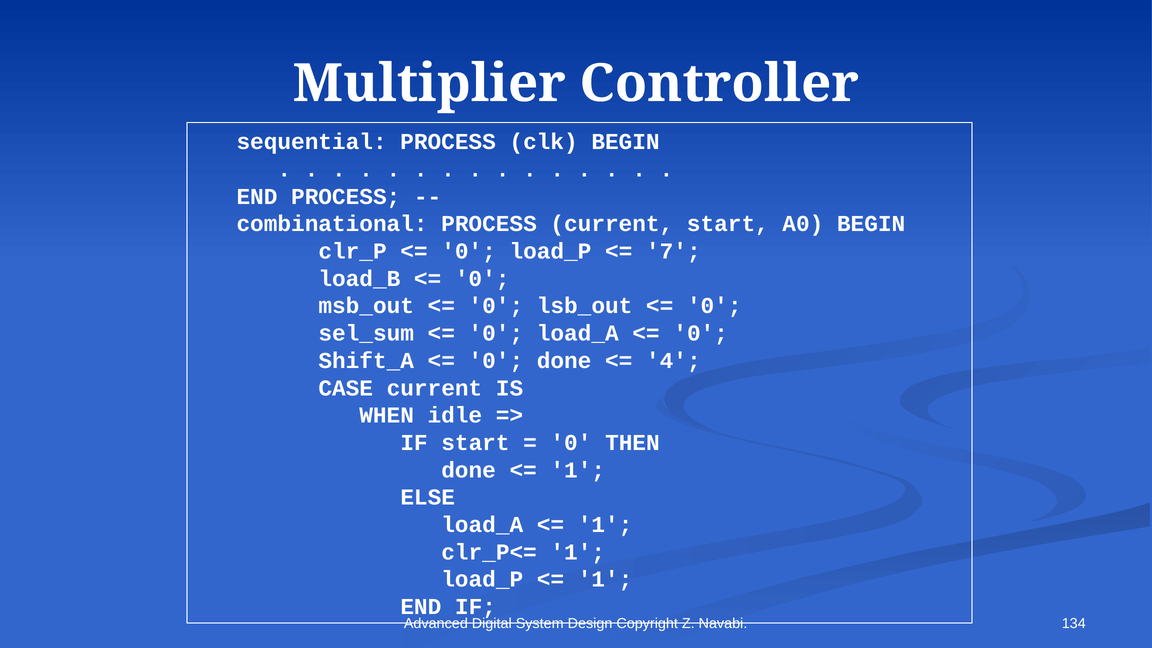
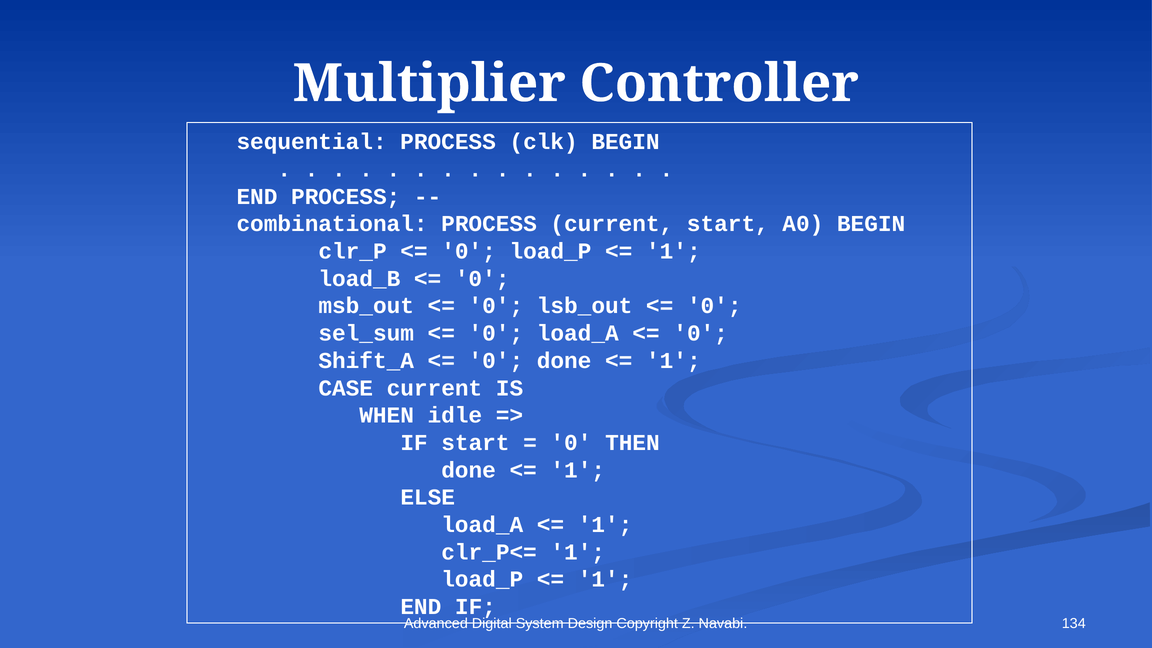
7 at (673, 251): 7 -> 1
4 at (673, 361): 4 -> 1
